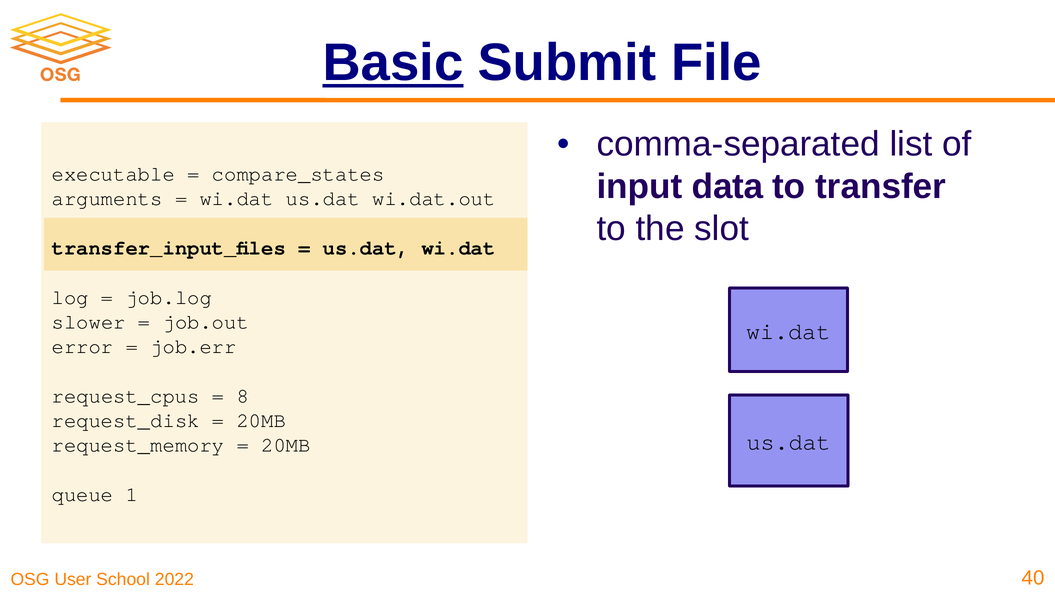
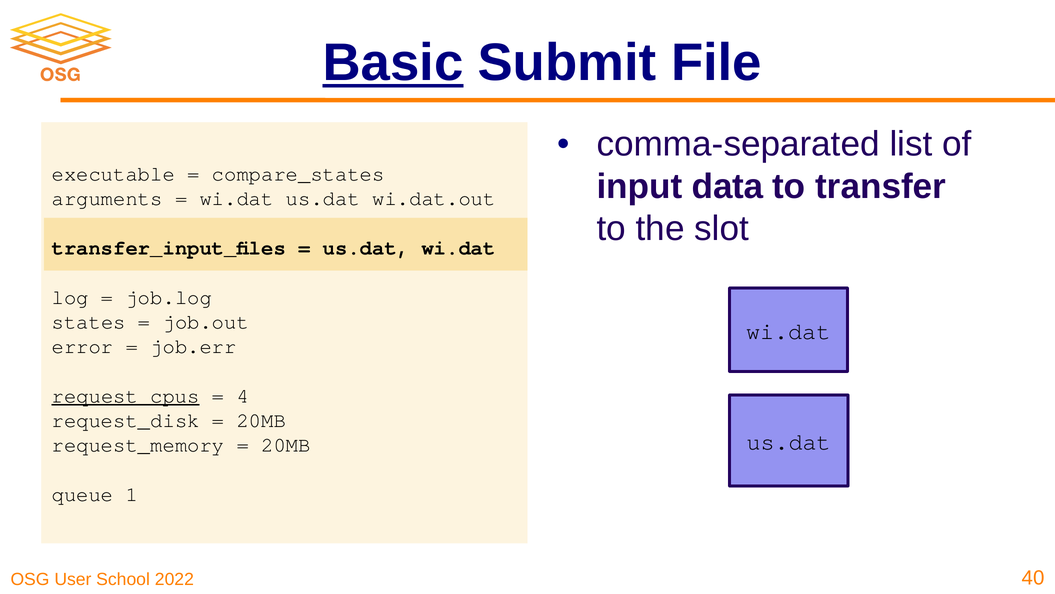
slower: slower -> states
request_cpus underline: none -> present
8: 8 -> 4
